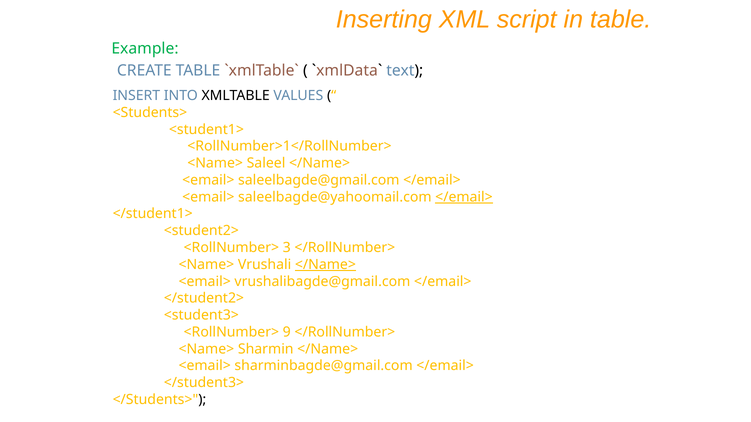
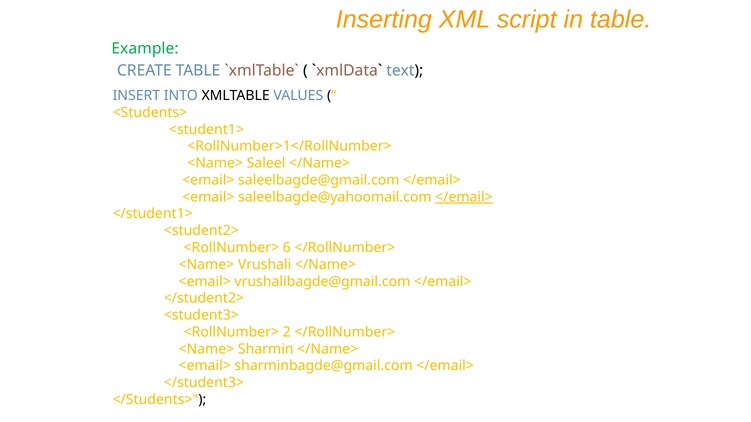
3: 3 -> 6
</Name> at (325, 265) underline: present -> none
9: 9 -> 2
